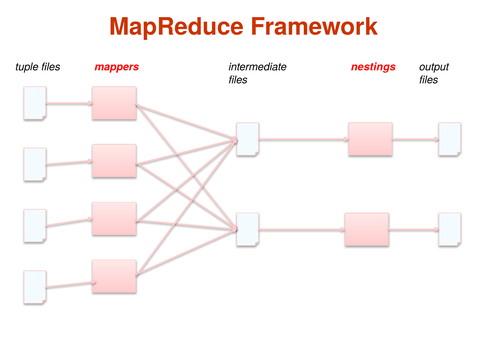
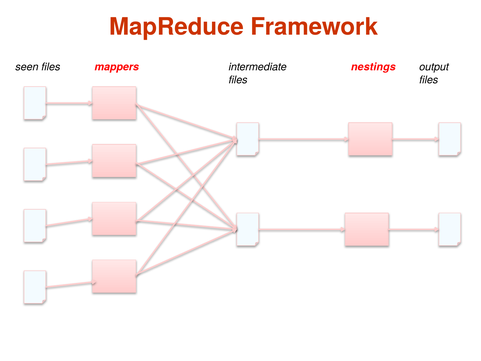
tuple: tuple -> seen
